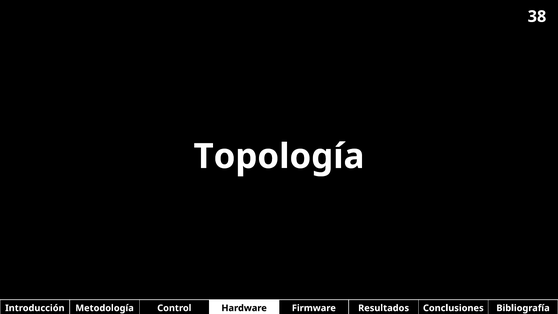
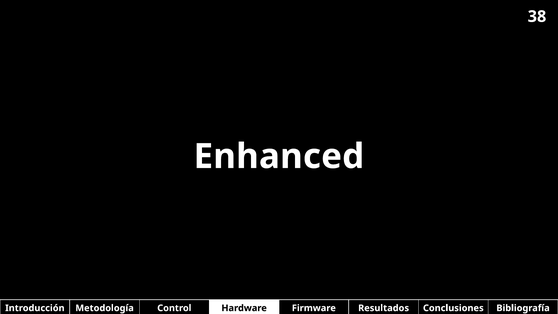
Topología: Topología -> Enhanced
